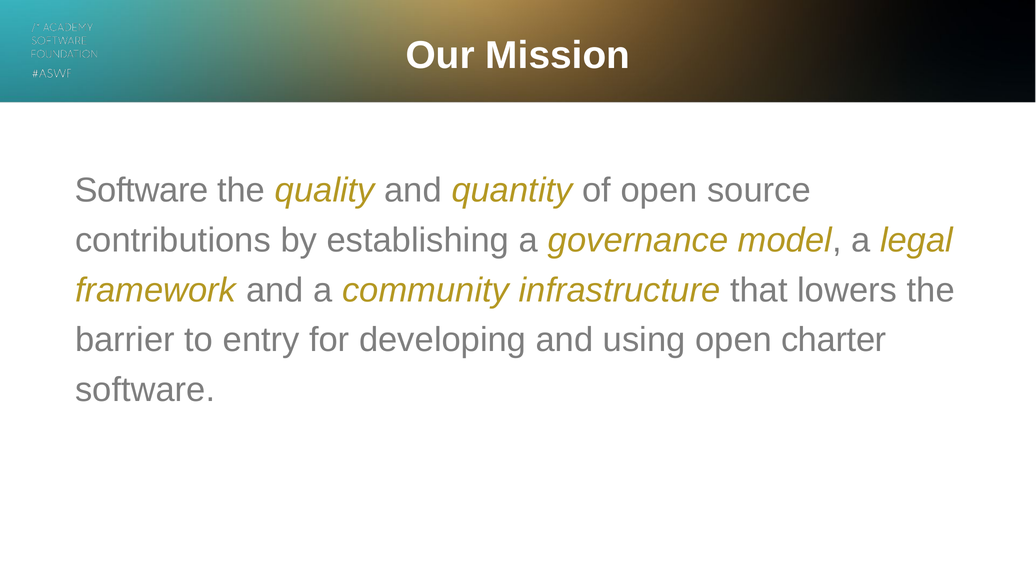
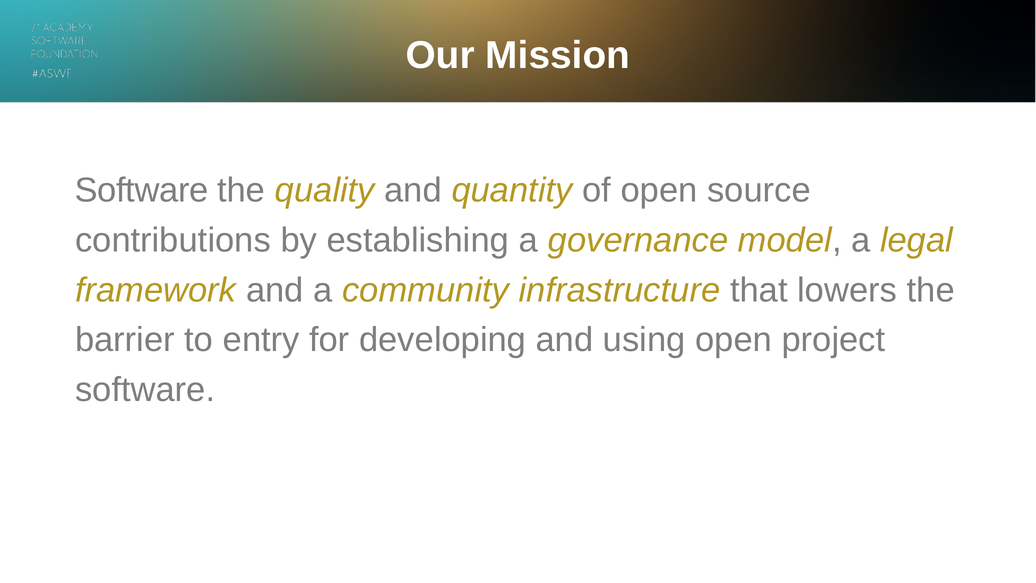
charter: charter -> project
